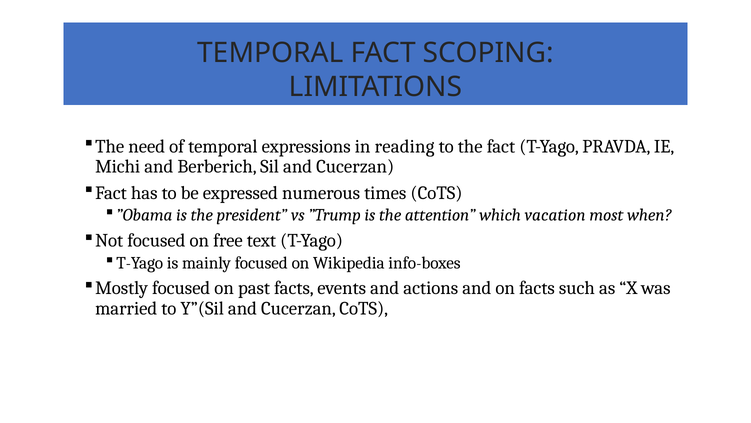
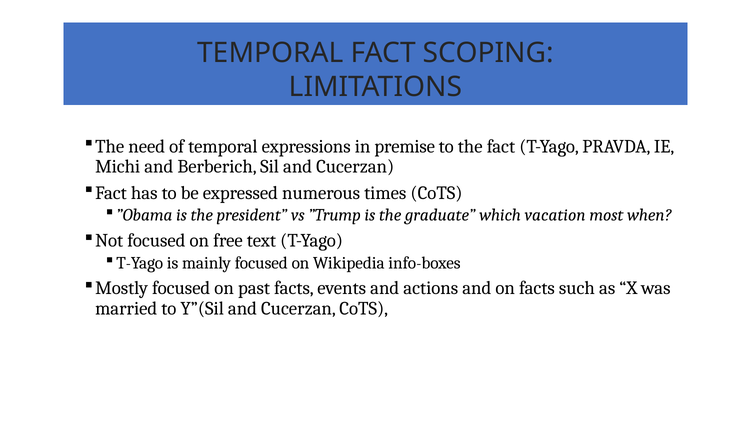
reading: reading -> premise
attention: attention -> graduate
